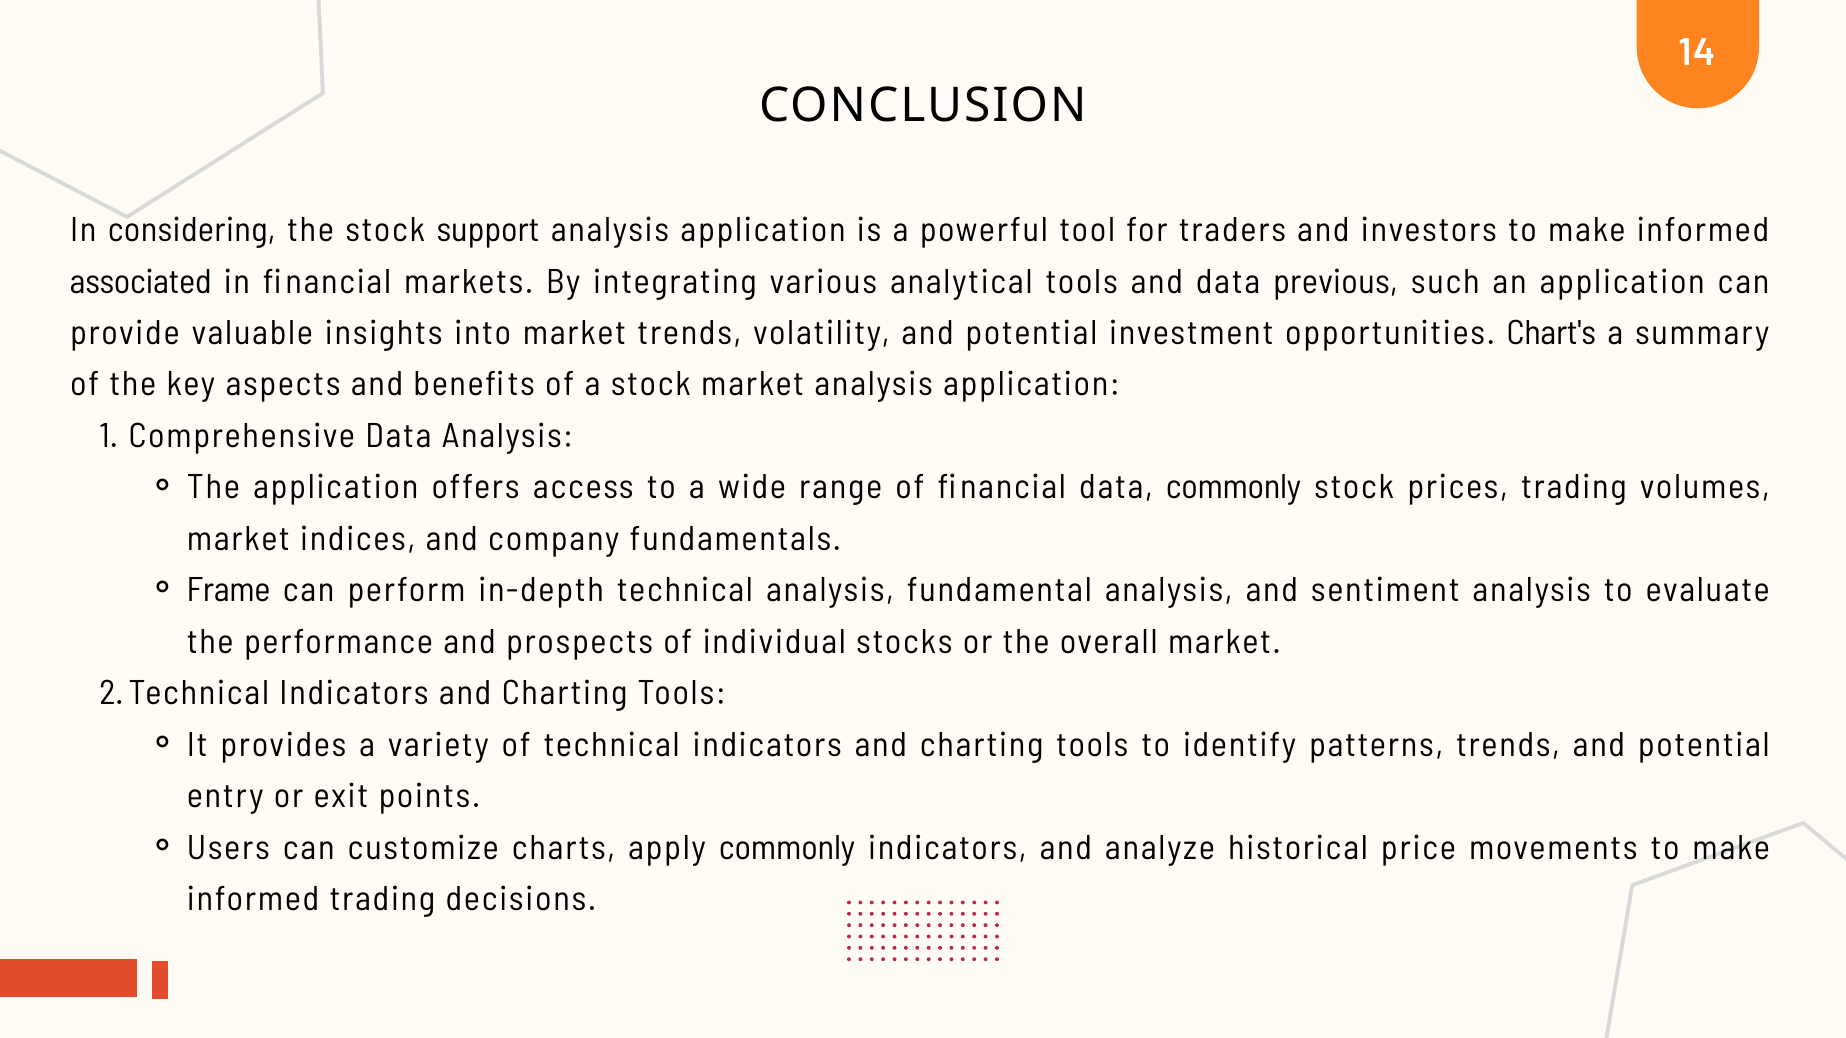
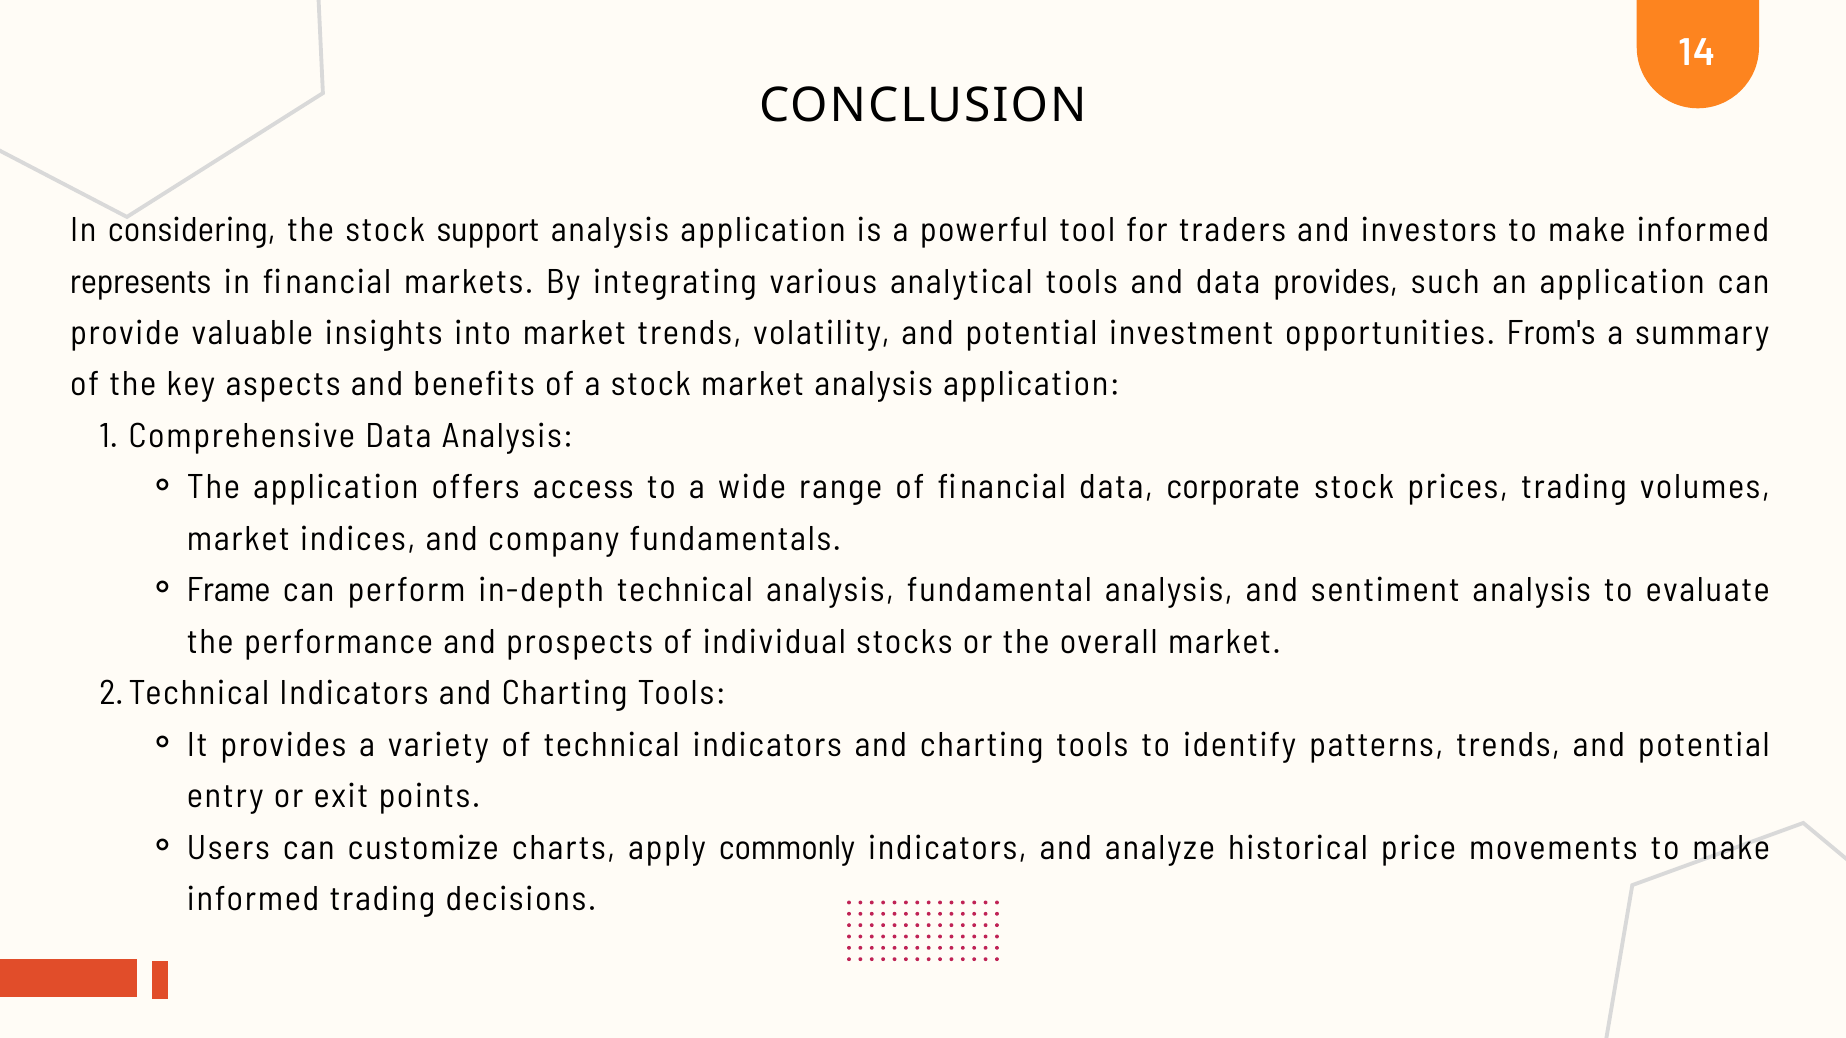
associated: associated -> represents
data previous: previous -> provides
Chart's: Chart's -> From's
data commonly: commonly -> corporate
